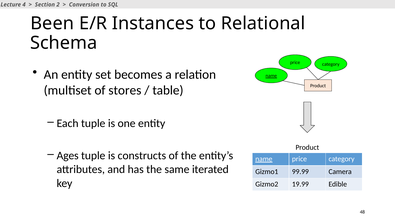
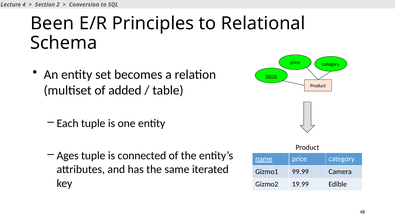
Instances: Instances -> Principles
stores: stores -> added
constructs: constructs -> connected
